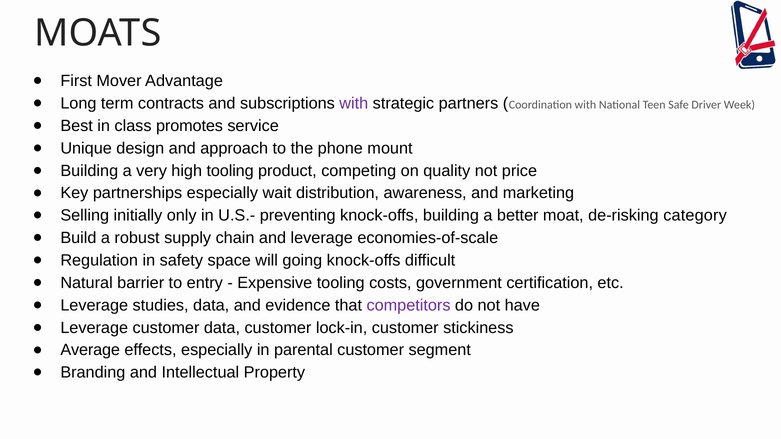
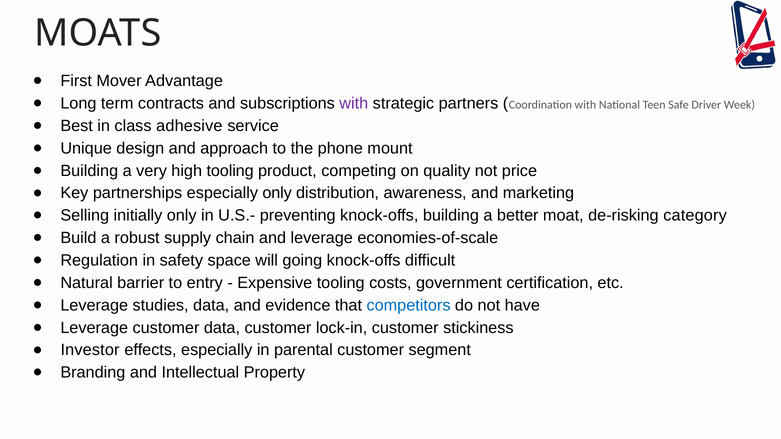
promotes: promotes -> adhesive
especially wait: wait -> only
competitors colour: purple -> blue
Average: Average -> Investor
